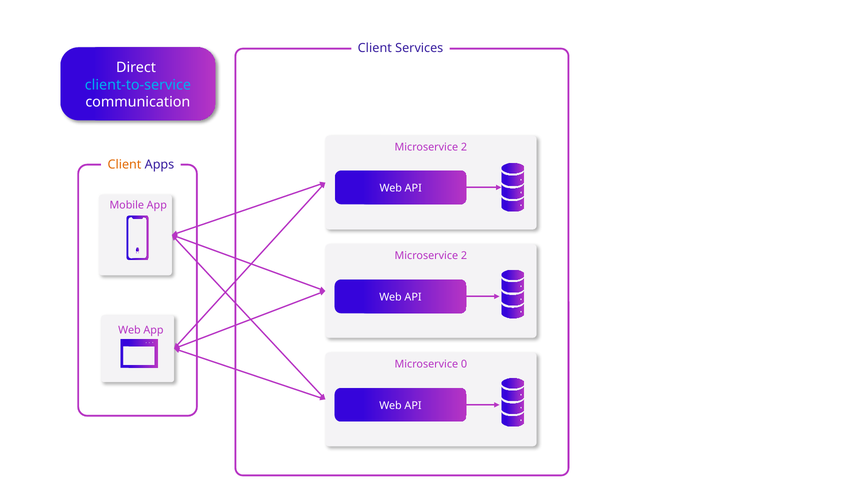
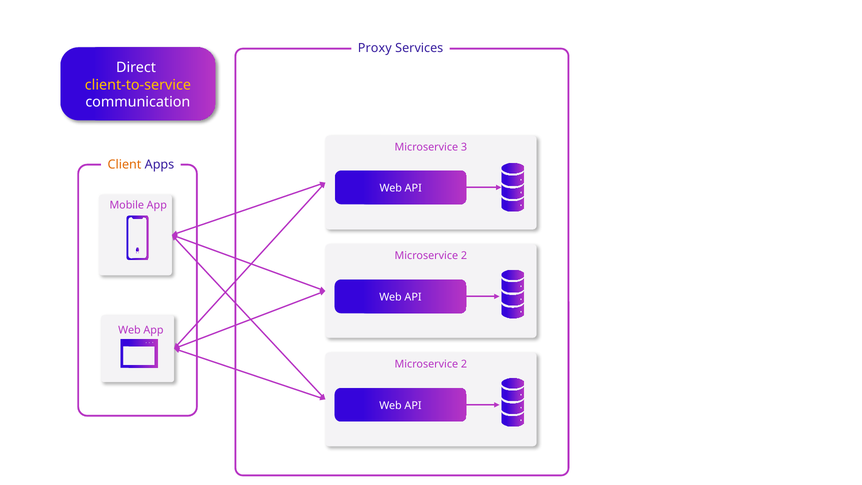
Client at (375, 48): Client -> Proxy
client-to-service colour: light blue -> yellow
2 at (464, 147): 2 -> 3
0 at (464, 364): 0 -> 2
